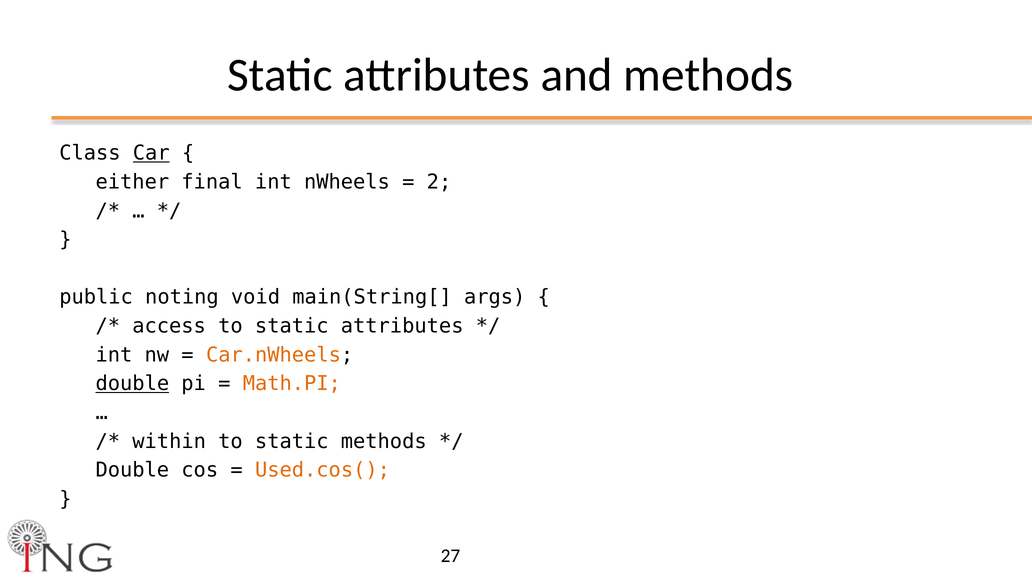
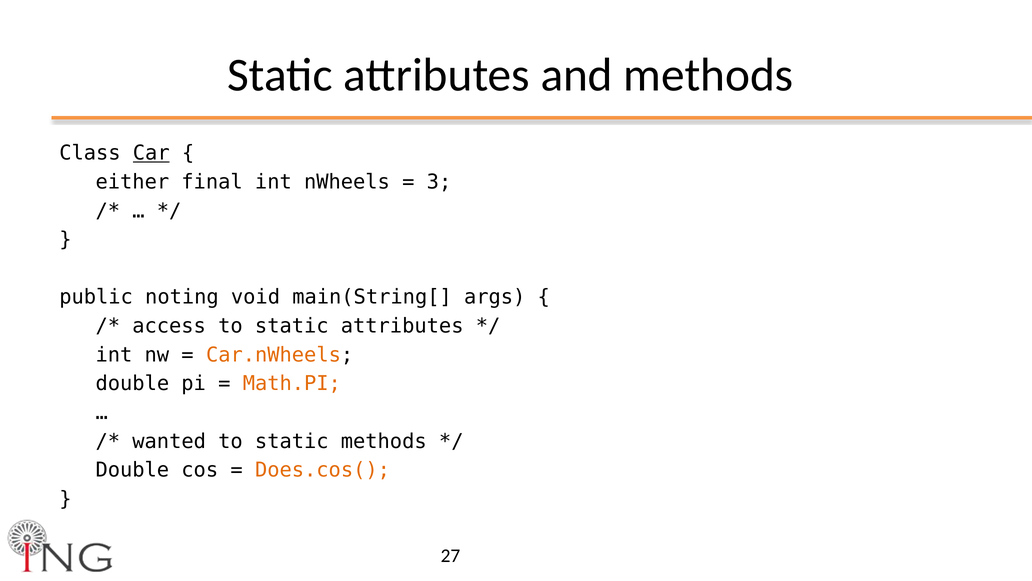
2: 2 -> 3
double at (132, 383) underline: present -> none
within: within -> wanted
Used.cos(: Used.cos( -> Does.cos(
